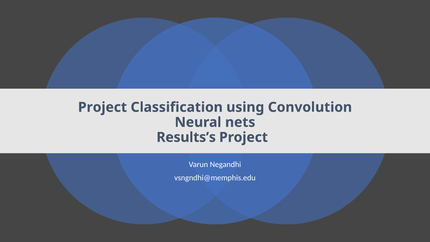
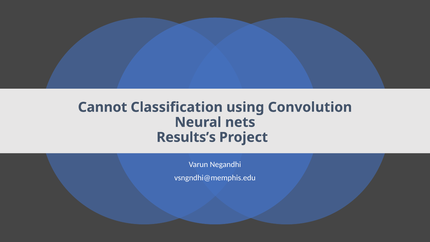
Project at (102, 107): Project -> Cannot
